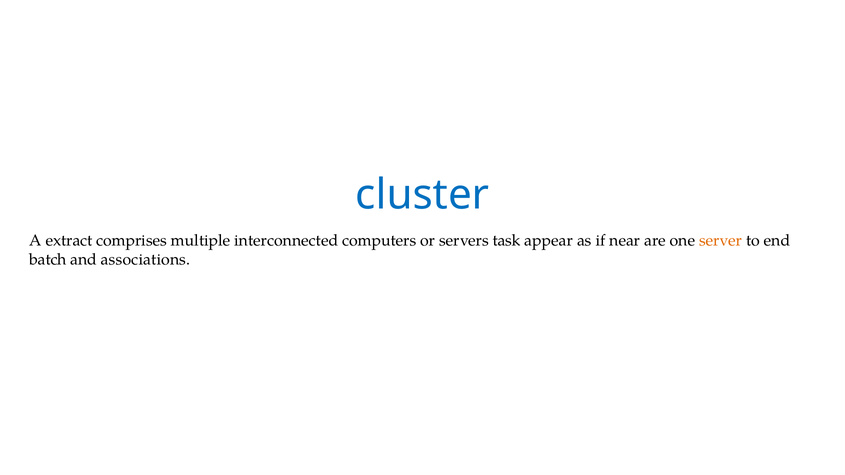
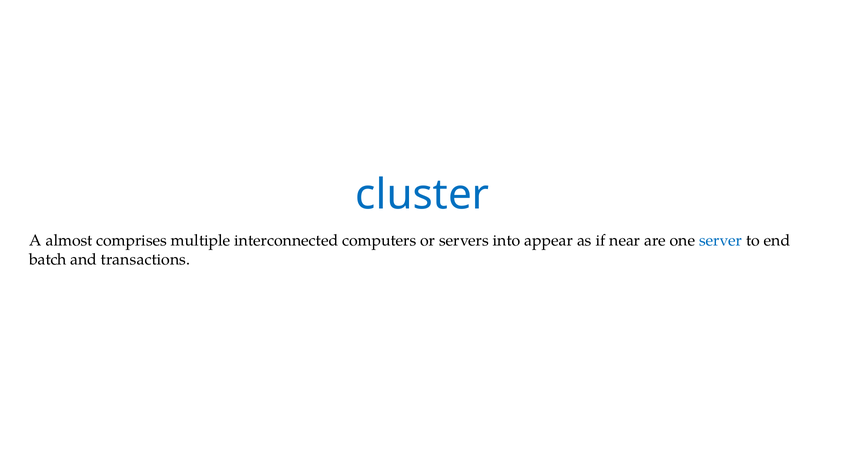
extract: extract -> almost
task: task -> into
server colour: orange -> blue
associations: associations -> transactions
